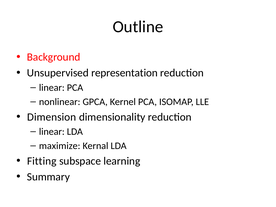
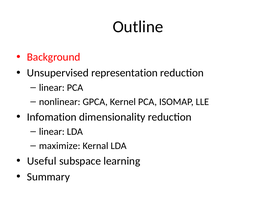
Dimension: Dimension -> Infomation
Fitting: Fitting -> Useful
